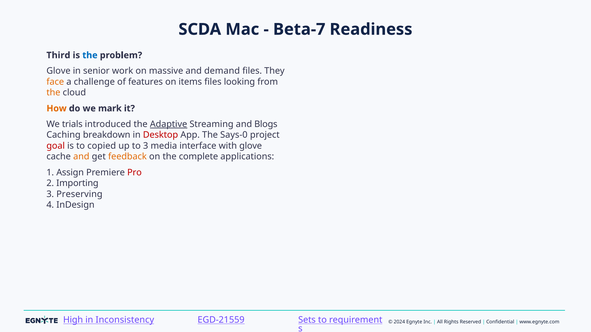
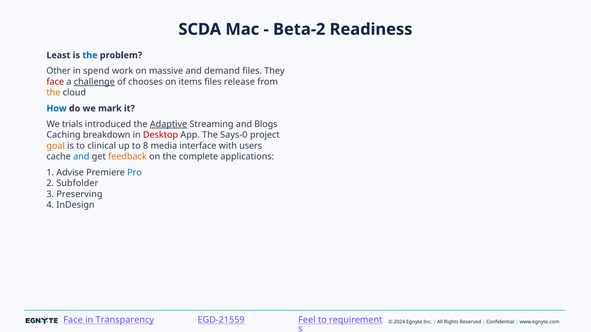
Beta-7: Beta-7 -> Beta-2
Third: Third -> Least
Glove at (58, 71): Glove -> Other
senior: senior -> spend
face at (55, 82) colour: orange -> red
challenge underline: none -> present
features: features -> chooses
looking: looking -> release
How colour: orange -> blue
goal colour: red -> orange
copied: copied -> clinical
to 3: 3 -> 8
with glove: glove -> users
and at (81, 157) colour: orange -> blue
Assign: Assign -> Advise
Pro colour: red -> blue
Importing: Importing -> Subfolder
High at (73, 320): High -> Face
Inconsistency: Inconsistency -> Transparency
Sets: Sets -> Feel
